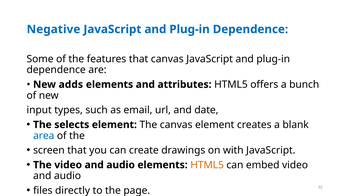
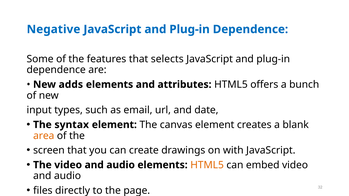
that canvas: canvas -> selects
selects: selects -> syntax
area colour: blue -> orange
